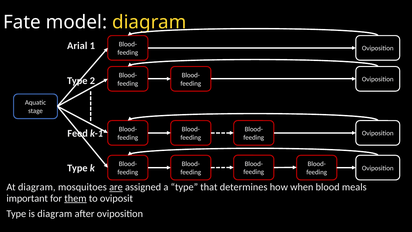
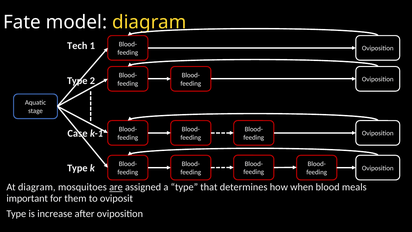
Arial: Arial -> Tech
Feed: Feed -> Case
them underline: present -> none
is diagram: diagram -> increase
